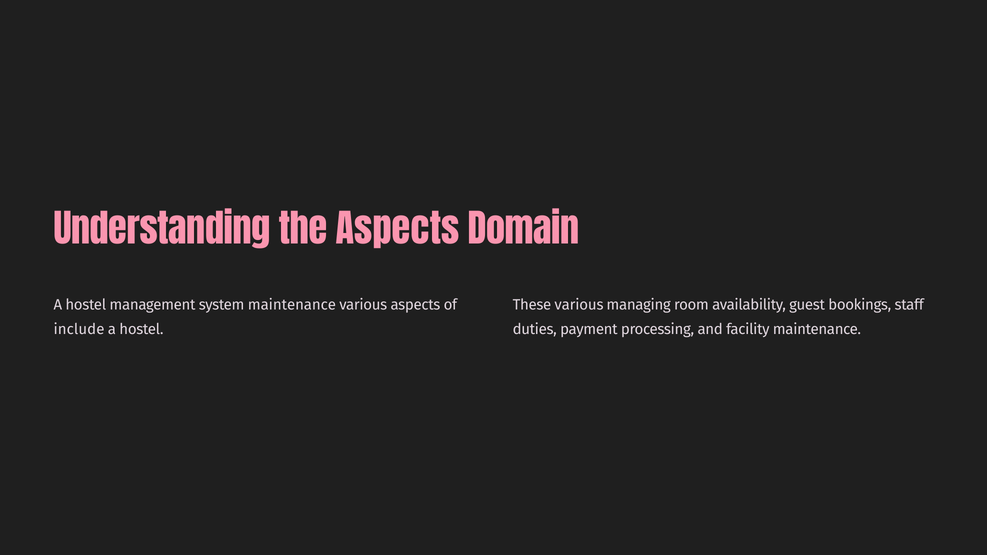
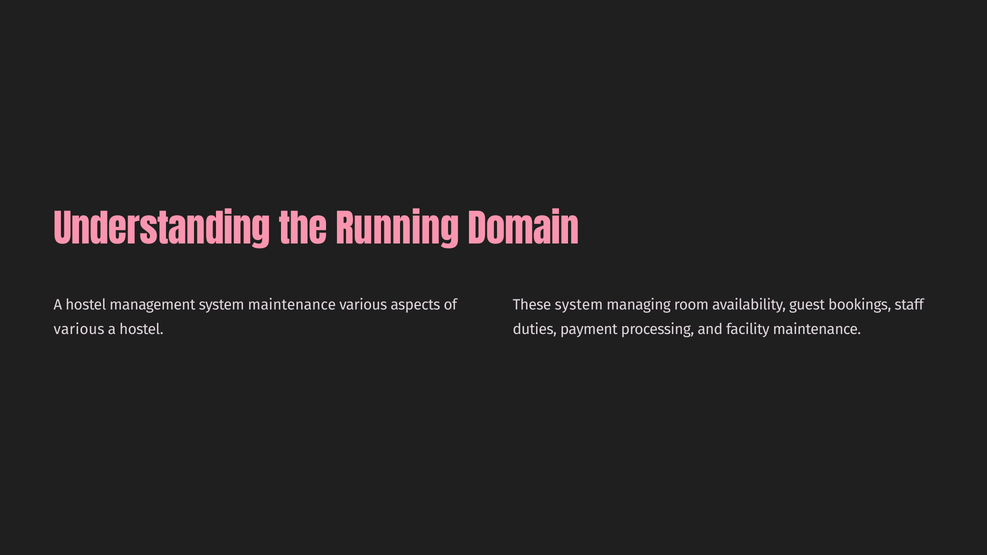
the Aspects: Aspects -> Running
These various: various -> system
include at (79, 329): include -> various
